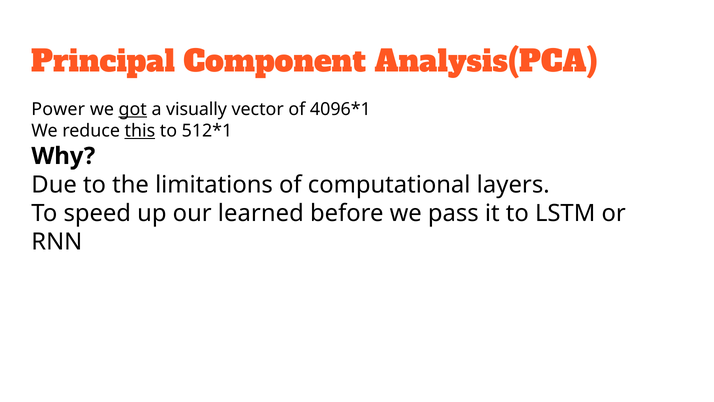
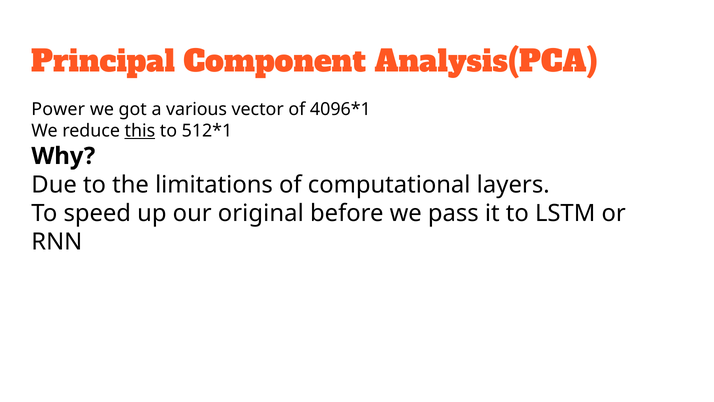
got underline: present -> none
visually: visually -> various
learned: learned -> original
